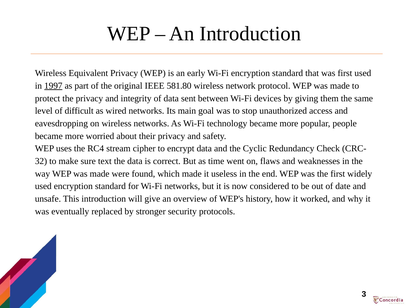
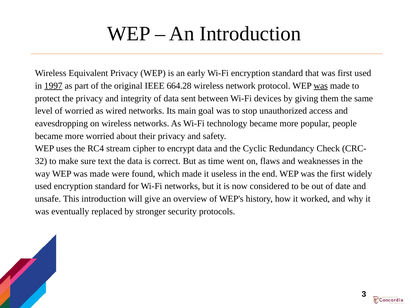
581.80: 581.80 -> 664.28
was at (321, 86) underline: none -> present
of difficult: difficult -> worried
